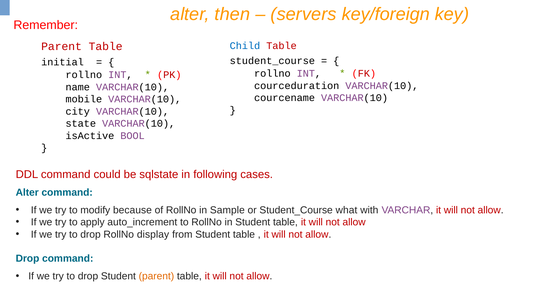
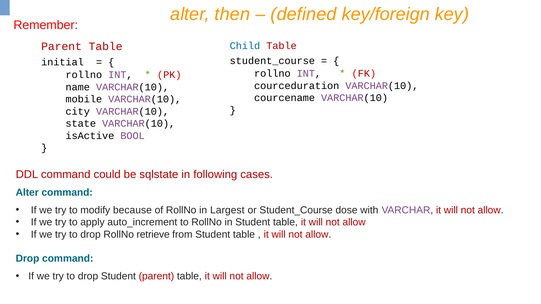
servers: servers -> defined
Sample: Sample -> Largest
what: what -> dose
display: display -> retrieve
parent at (156, 276) colour: orange -> red
